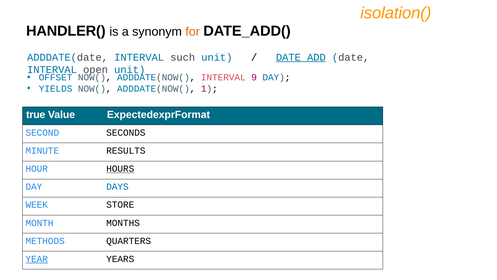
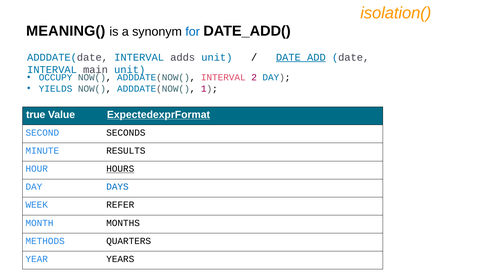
HANDLER(: HANDLER( -> MEANING(
for colour: orange -> blue
such: such -> adds
open: open -> main
OFFSET: OFFSET -> OCCUPY
9: 9 -> 2
ExpectedexprFormat underline: none -> present
STORE: STORE -> REFER
YEAR underline: present -> none
